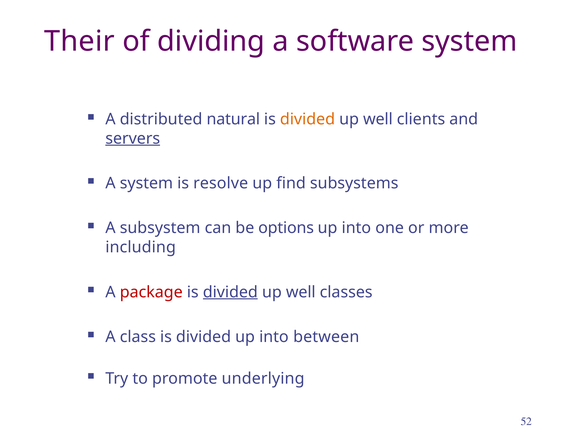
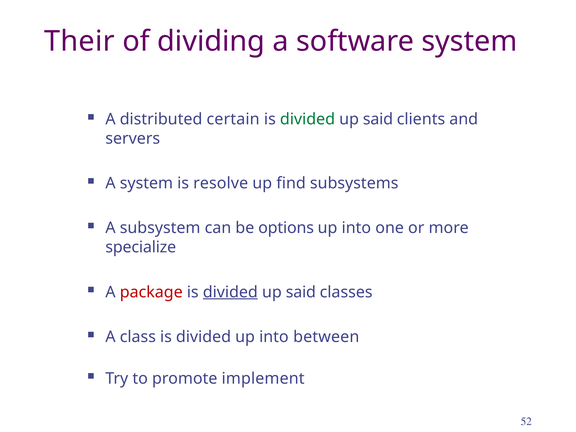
natural: natural -> certain
divided at (308, 119) colour: orange -> green
well at (378, 119): well -> said
servers underline: present -> none
including: including -> specialize
well at (301, 292): well -> said
underlying: underlying -> implement
